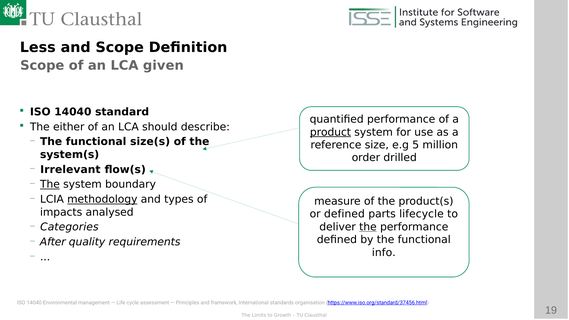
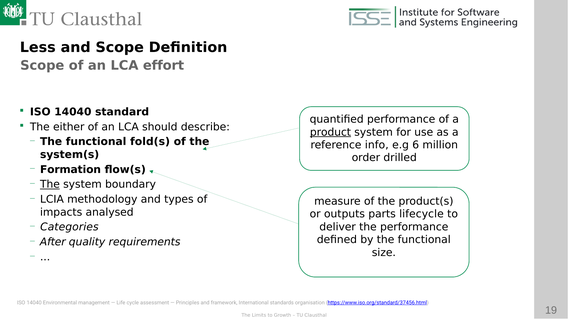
given: given -> effort
size(s: size(s -> fold(s
size: size -> info
5: 5 -> 6
Irrelevant: Irrelevant -> Formation
methodology underline: present -> none
or defined: defined -> outputs
the at (368, 227) underline: present -> none
info: info -> size
